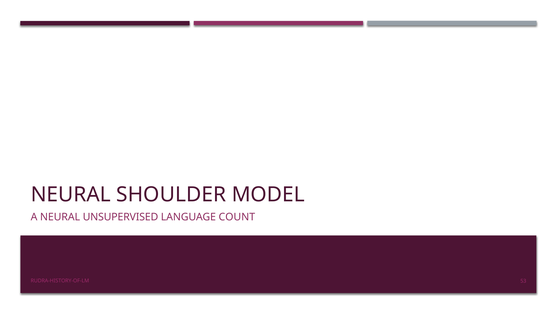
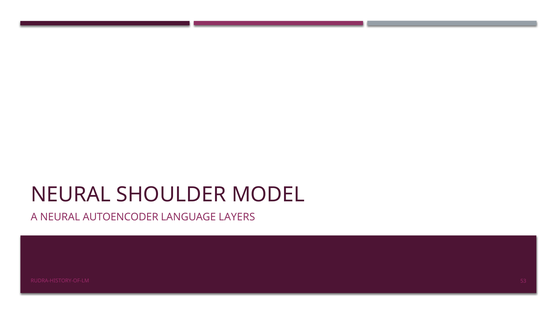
UNSUPERVISED: UNSUPERVISED -> AUTOENCODER
COUNT: COUNT -> LAYERS
